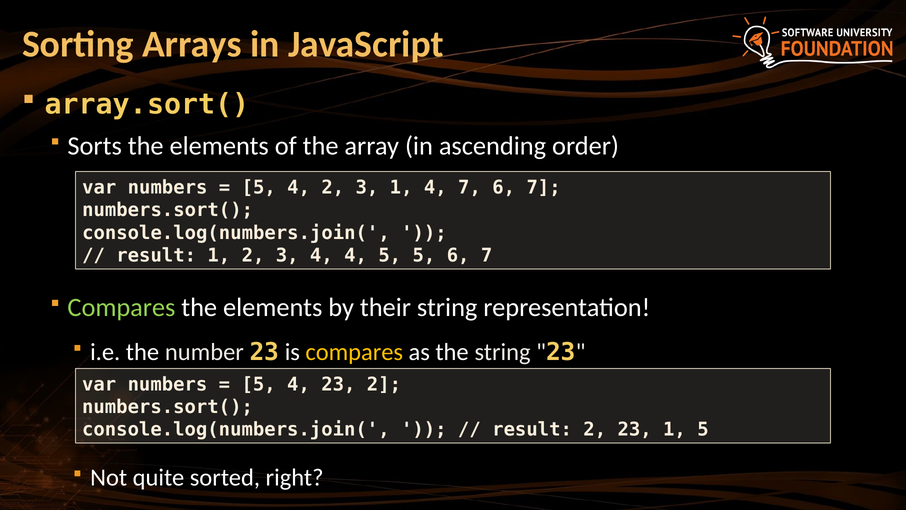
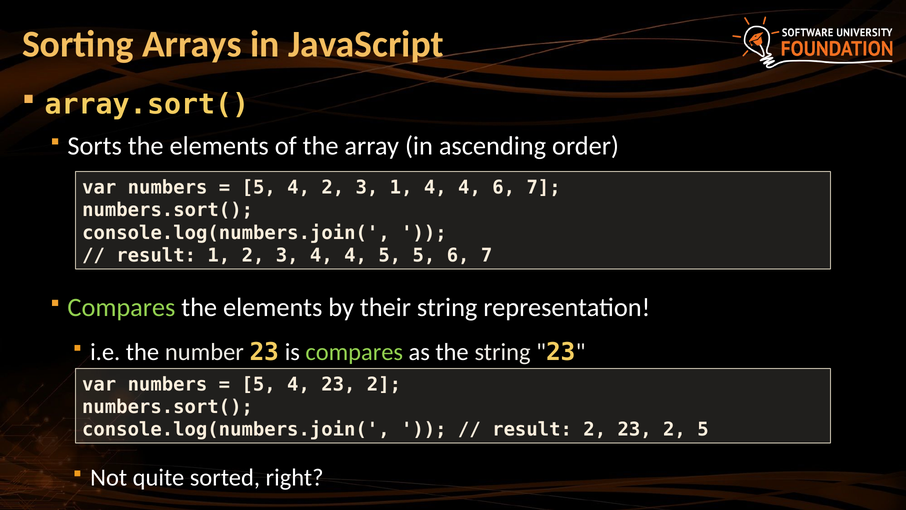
1 4 7: 7 -> 4
compares at (354, 352) colour: yellow -> light green
2 23 1: 1 -> 2
